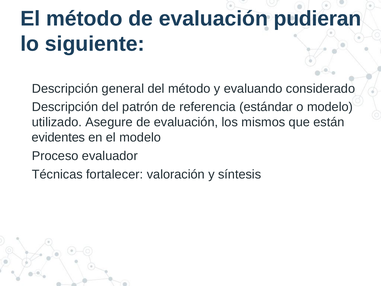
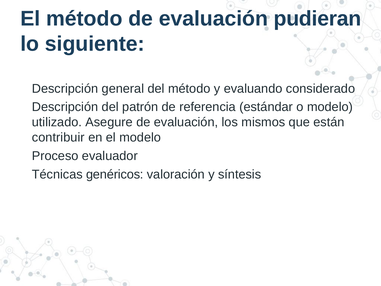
evidentes: evidentes -> contribuir
fortalecer: fortalecer -> genéricos
